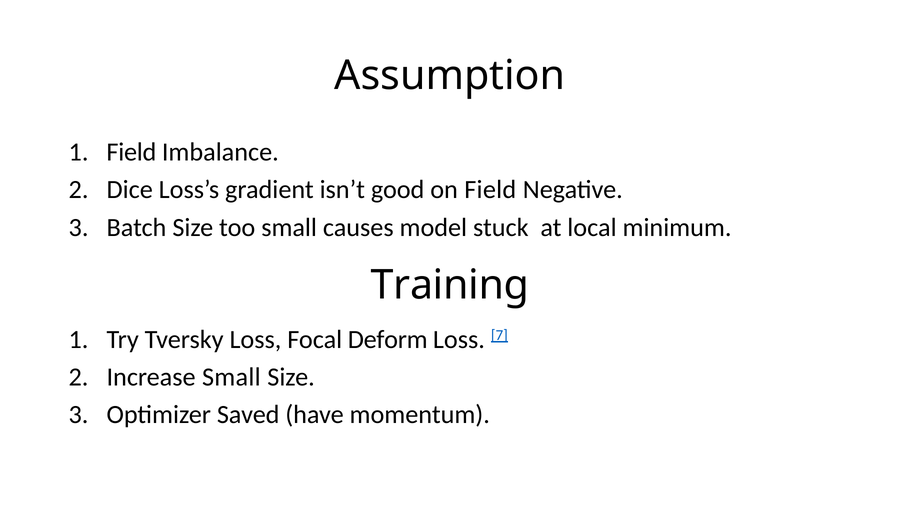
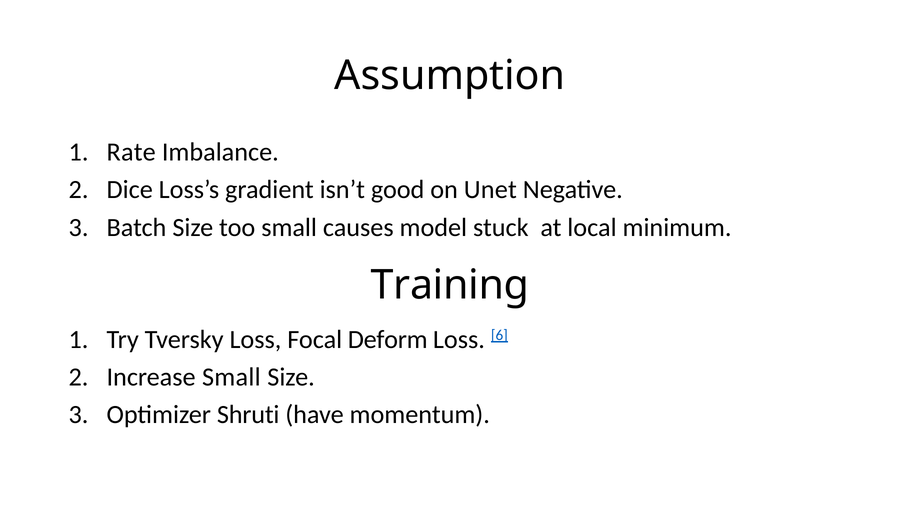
Field at (131, 152): Field -> Rate
on Field: Field -> Unet
7: 7 -> 6
Saved: Saved -> Shruti
